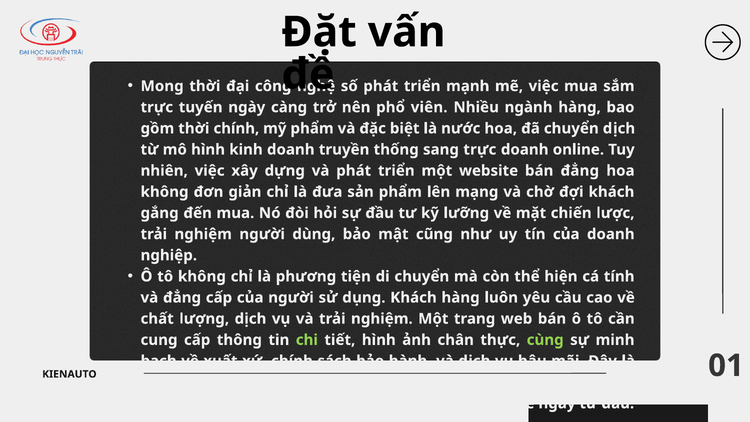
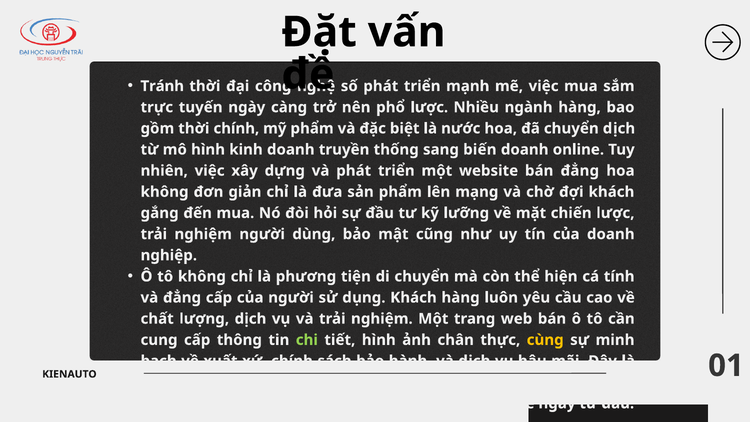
Mong: Mong -> Tránh
phổ viên: viên -> lược
sang trực: trực -> biến
cùng colour: light green -> yellow
